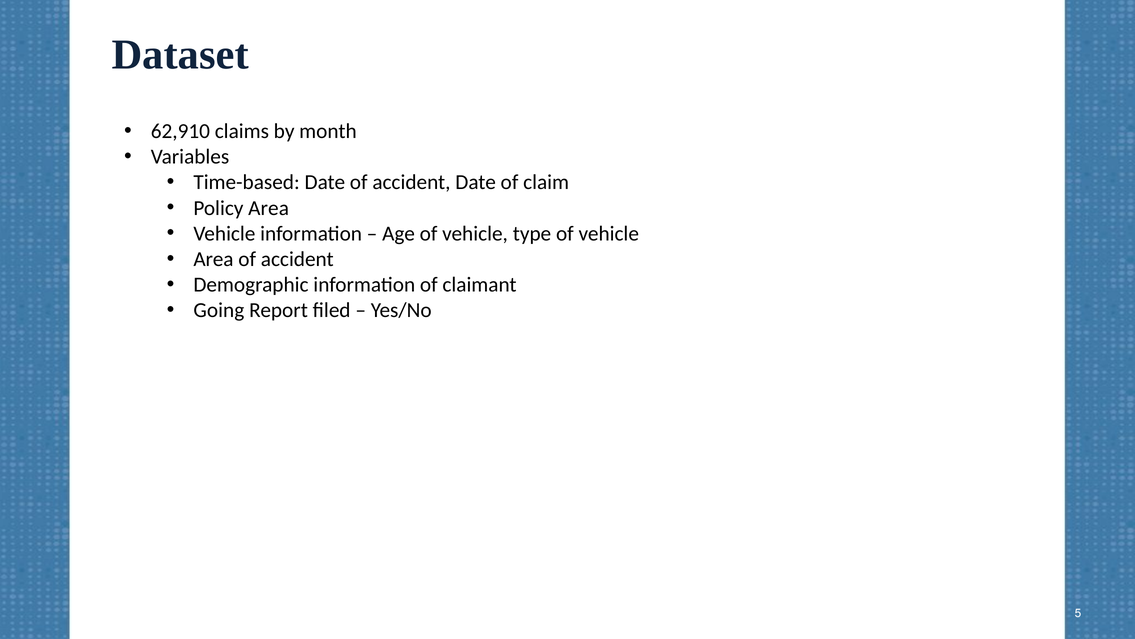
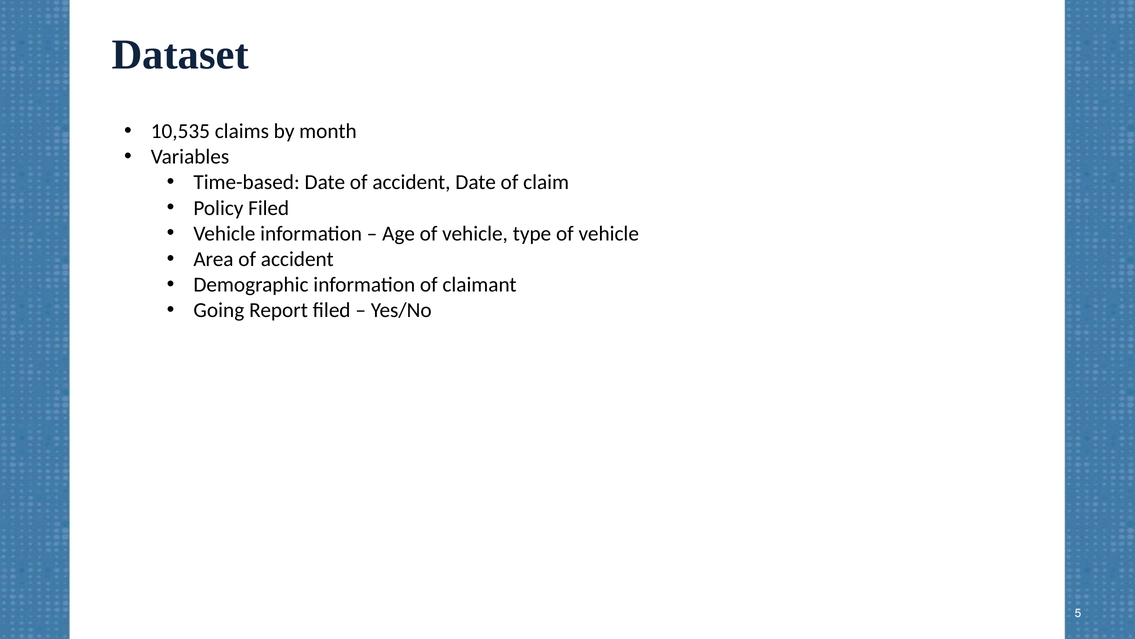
62,910: 62,910 -> 10,535
Policy Area: Area -> Filed
